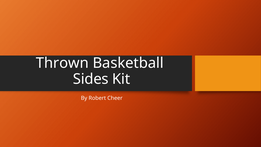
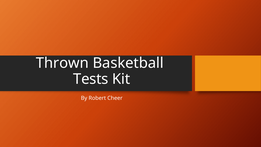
Sides: Sides -> Tests
